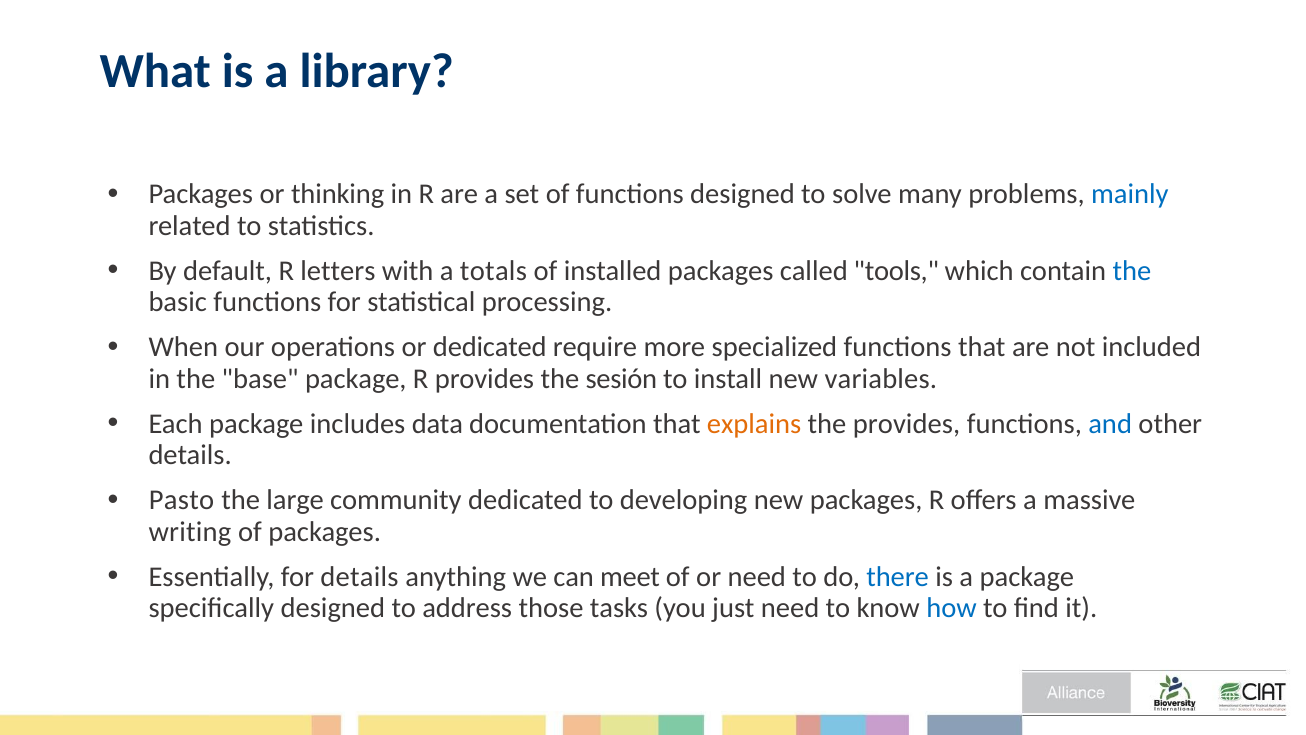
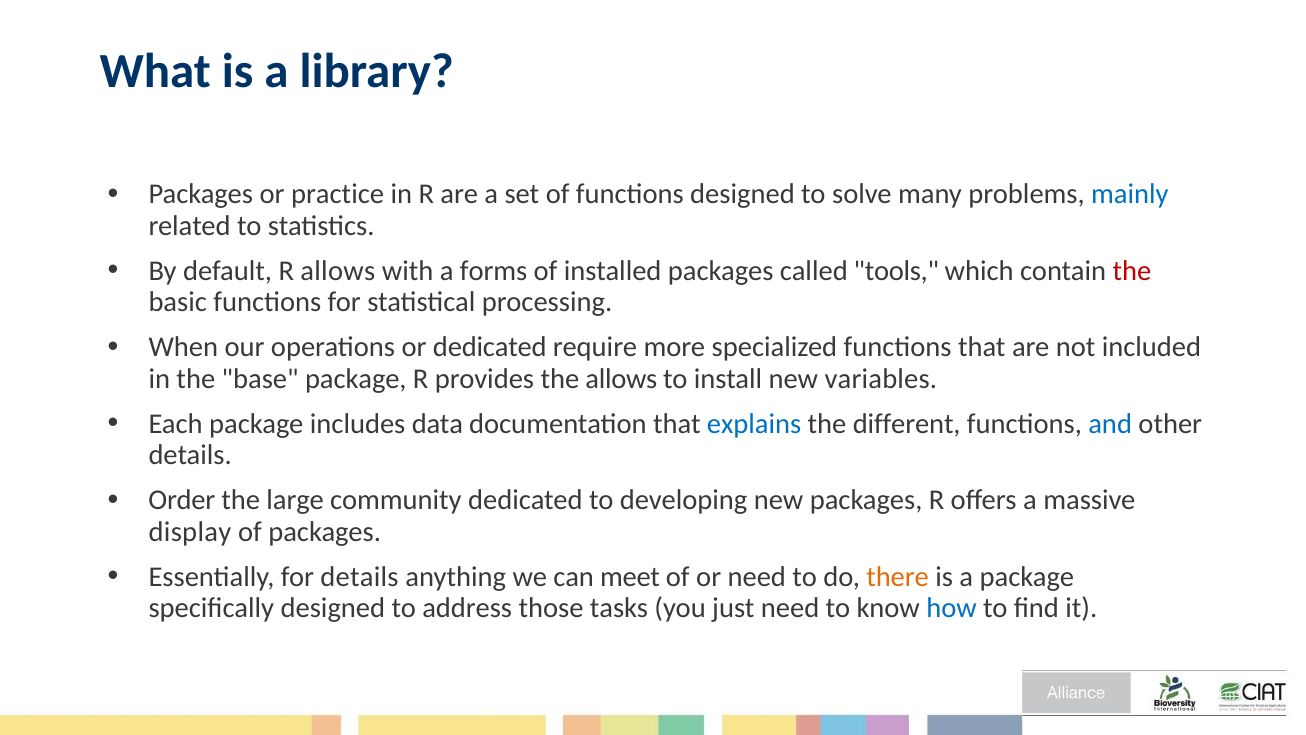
thinking: thinking -> practice
R letters: letters -> allows
totals: totals -> forms
the at (1132, 271) colour: blue -> red
the sesión: sesión -> allows
explains colour: orange -> blue
the provides: provides -> different
Pasto: Pasto -> Order
writing: writing -> display
there colour: blue -> orange
